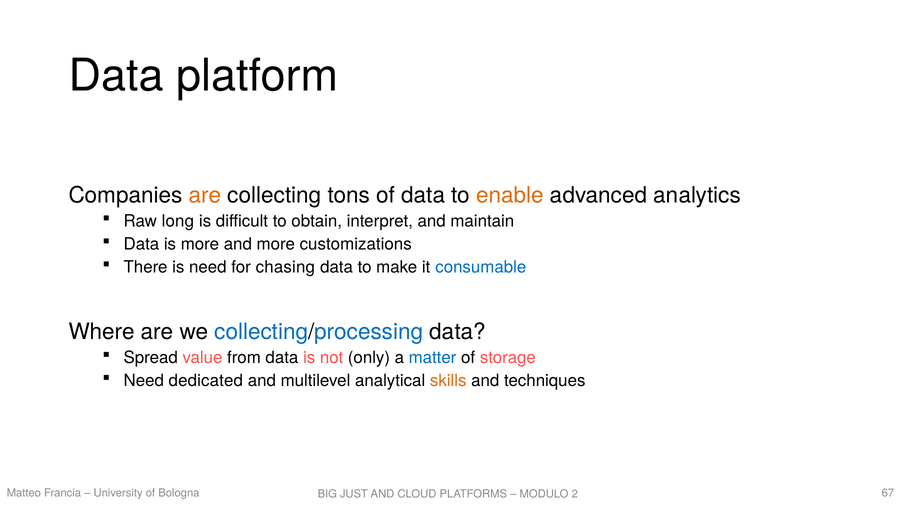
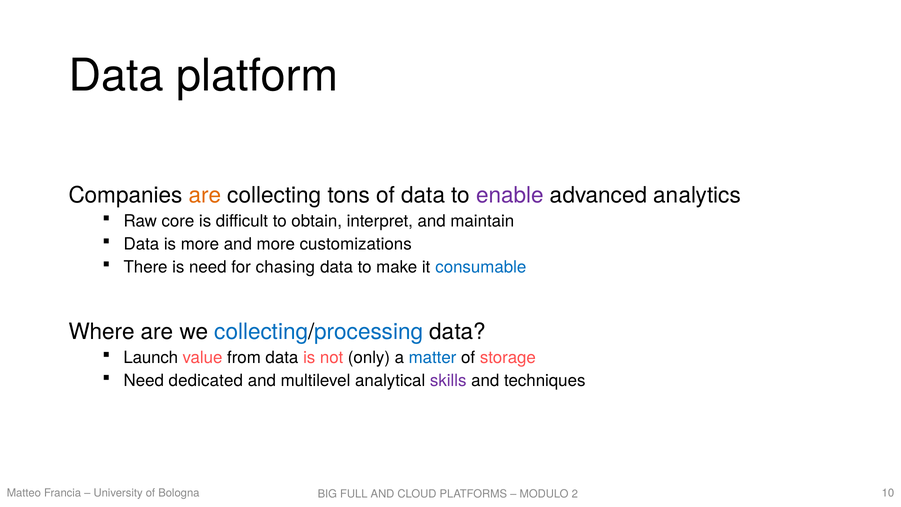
enable colour: orange -> purple
long: long -> core
Spread: Spread -> Launch
skills colour: orange -> purple
67: 67 -> 10
JUST: JUST -> FULL
